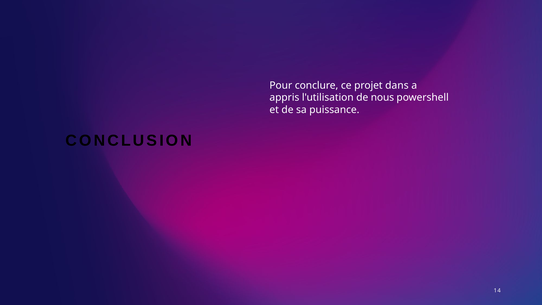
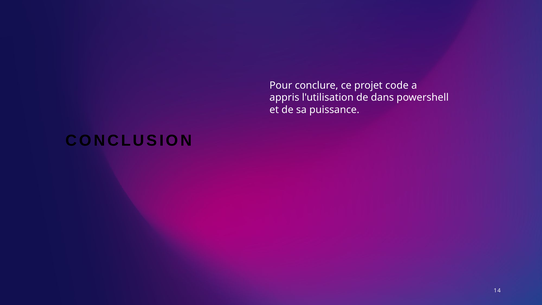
dans: dans -> code
nous: nous -> dans
